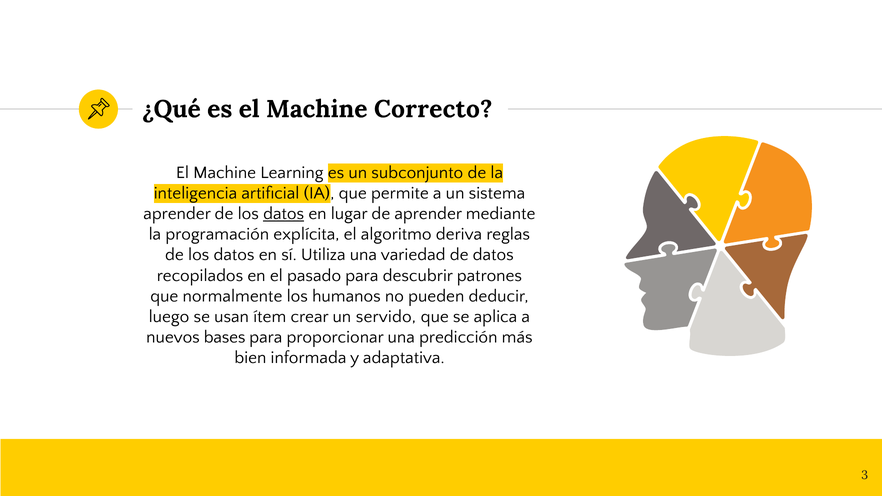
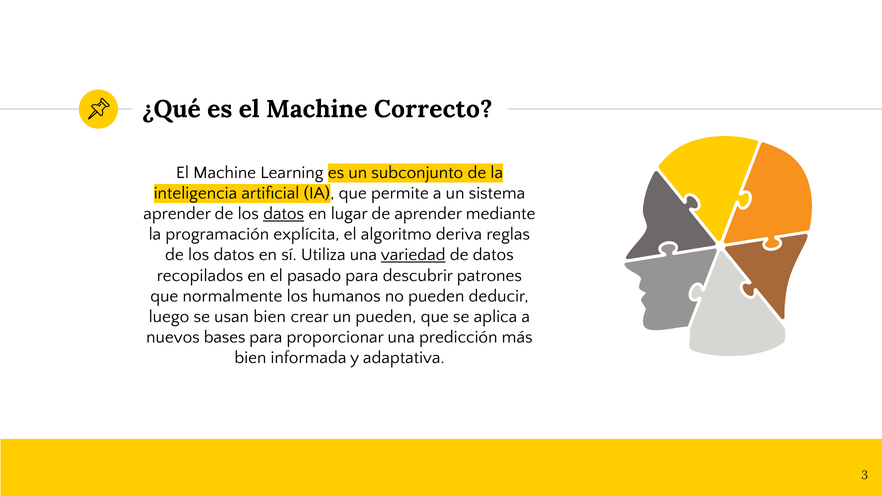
variedad underline: none -> present
usan ítem: ítem -> bien
un servido: servido -> pueden
